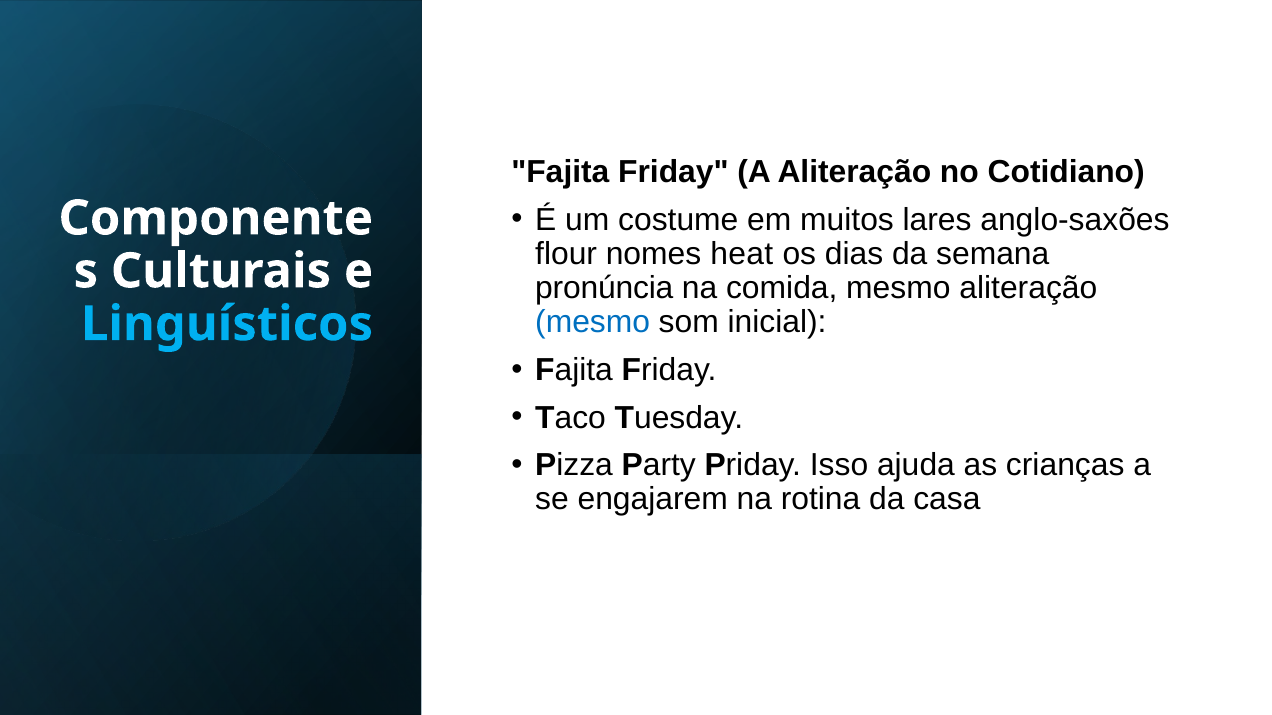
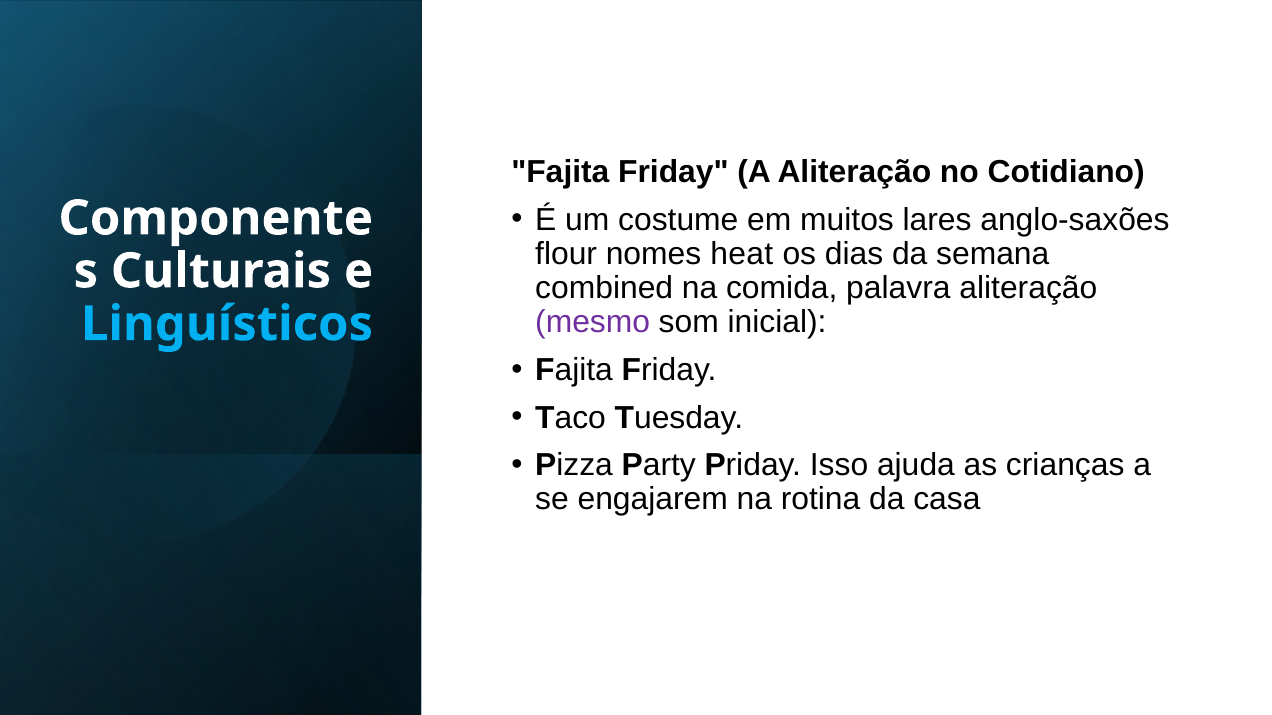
pronúncia: pronúncia -> combined
comida mesmo: mesmo -> palavra
mesmo at (593, 323) colour: blue -> purple
